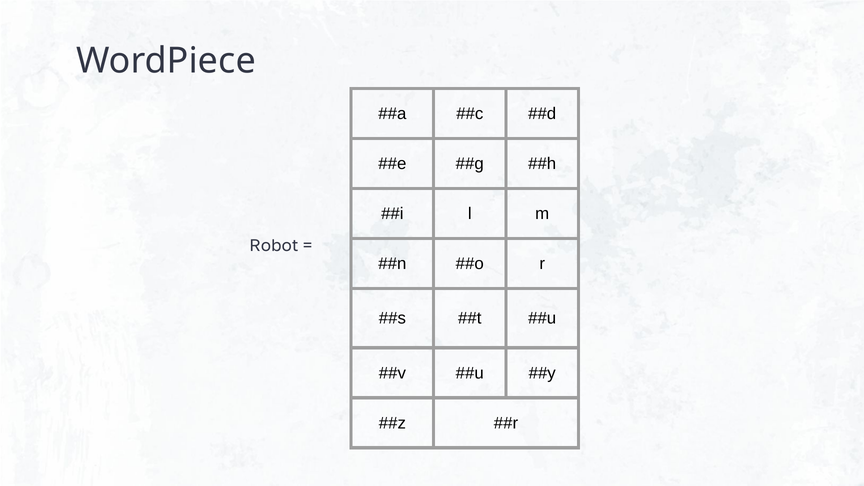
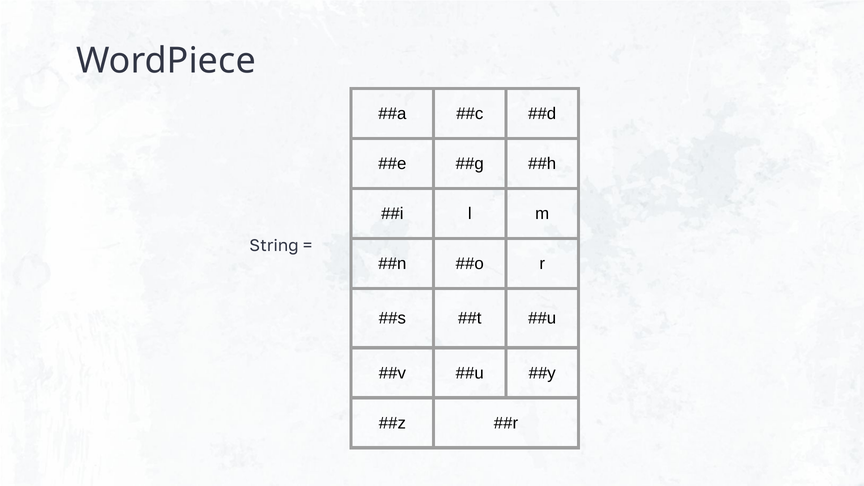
Robot: Robot -> String
